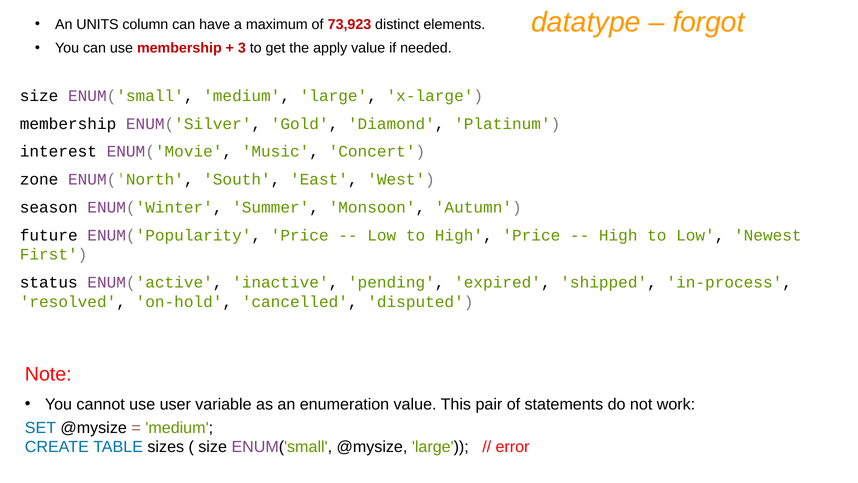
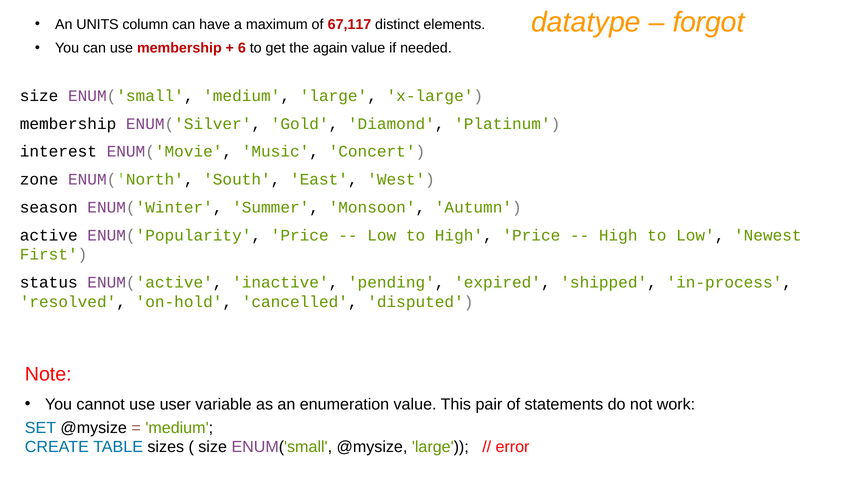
73,923: 73,923 -> 67,117
3: 3 -> 6
apply: apply -> again
future: future -> active
